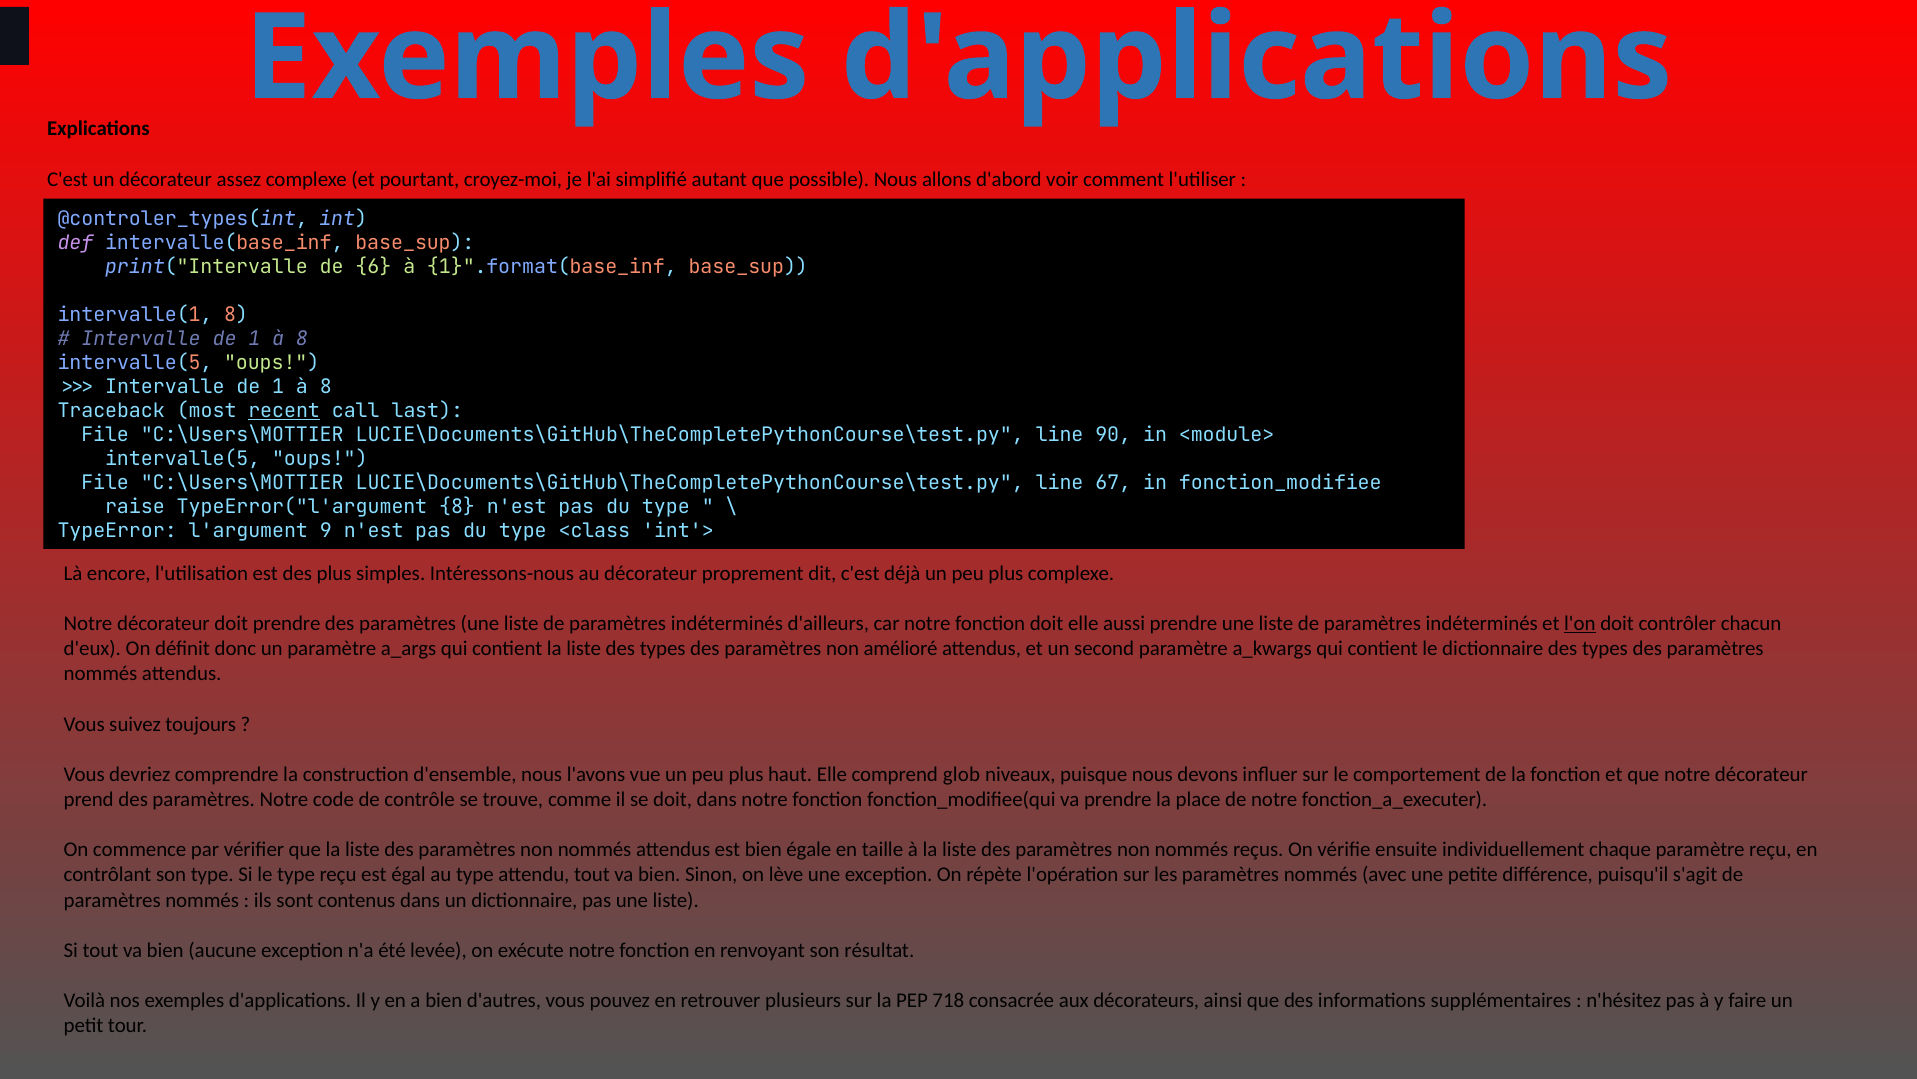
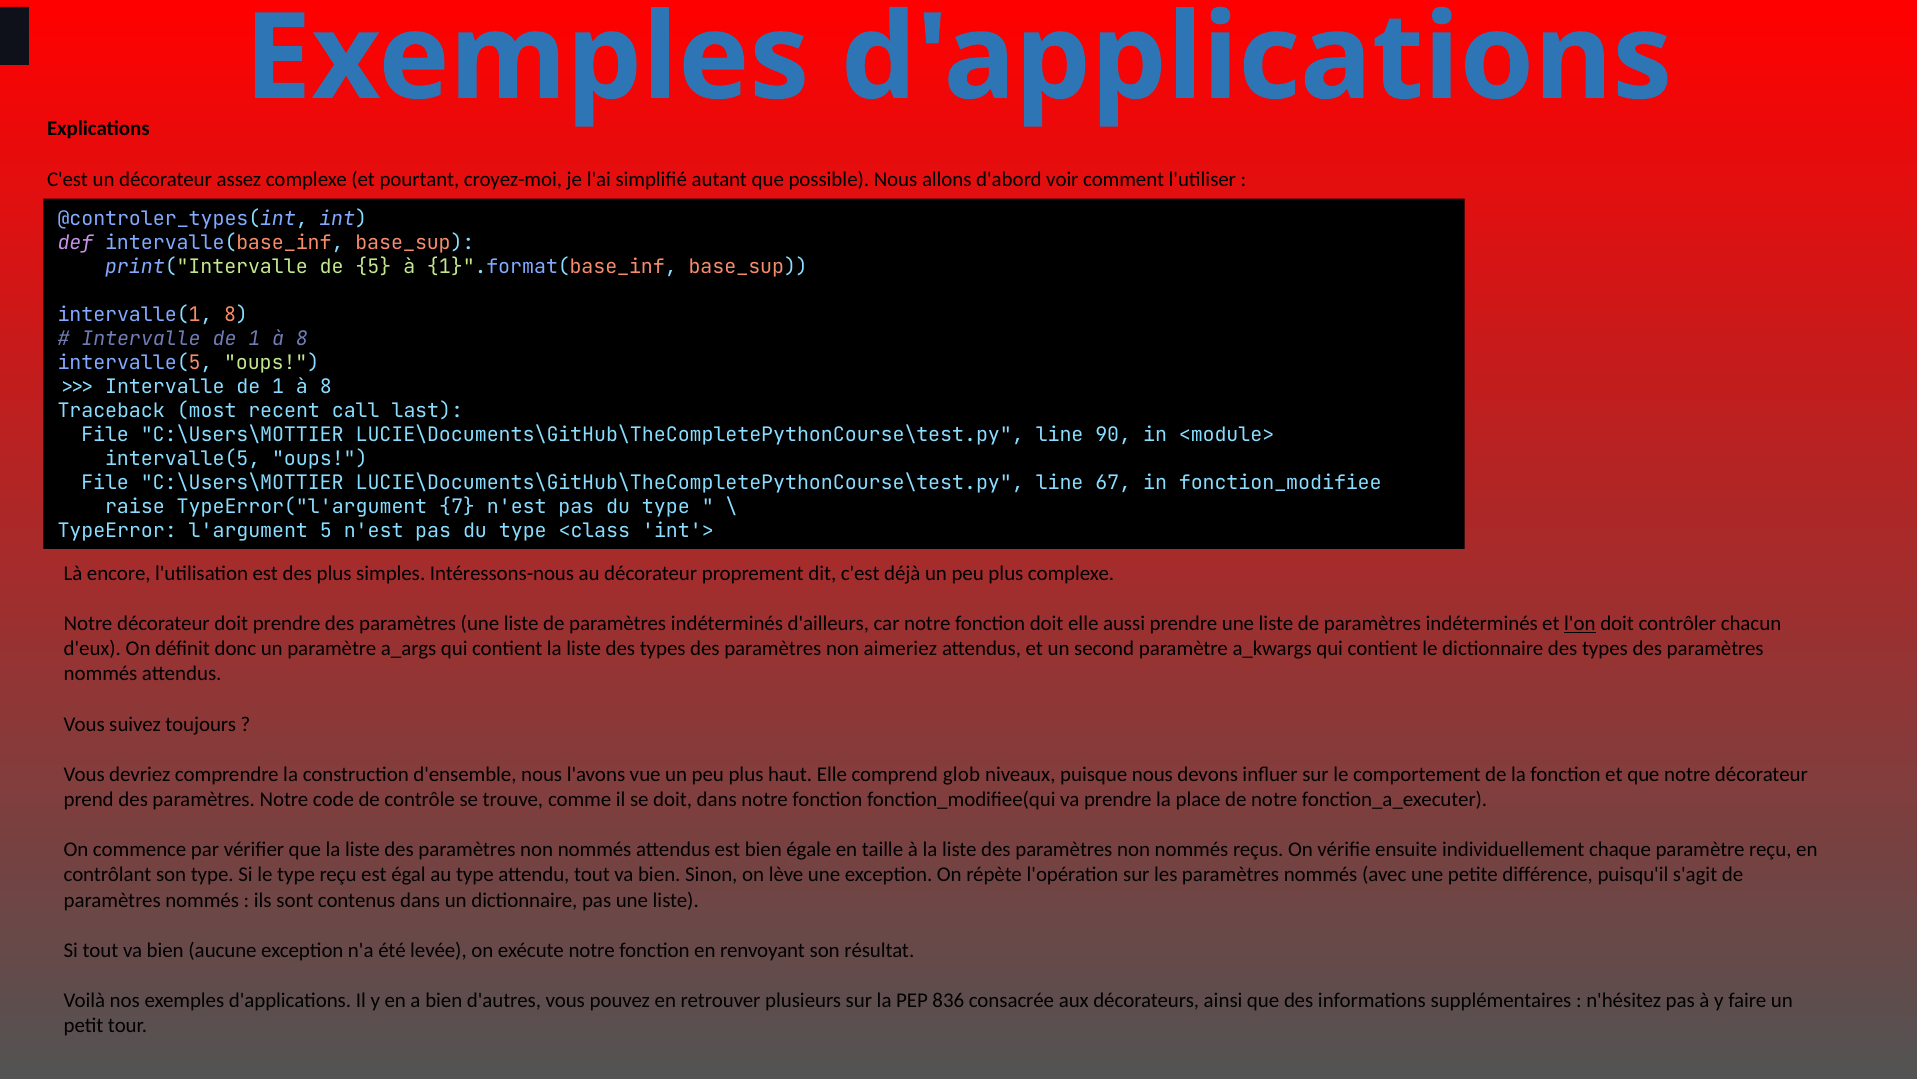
de 6: 6 -> 5
recent underline: present -> none
TypeError("l'argument 8: 8 -> 7
l'argument 9: 9 -> 5
amélioré: amélioré -> aimeriez
718: 718 -> 836
